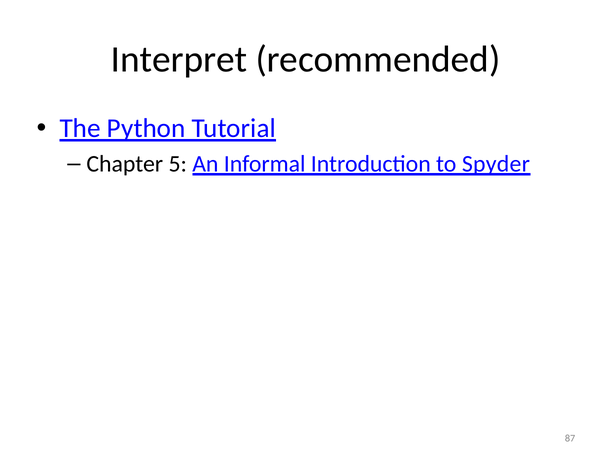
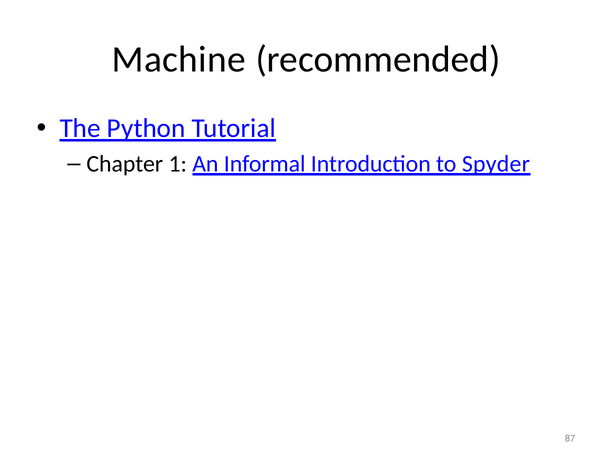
Interpret: Interpret -> Machine
5: 5 -> 1
